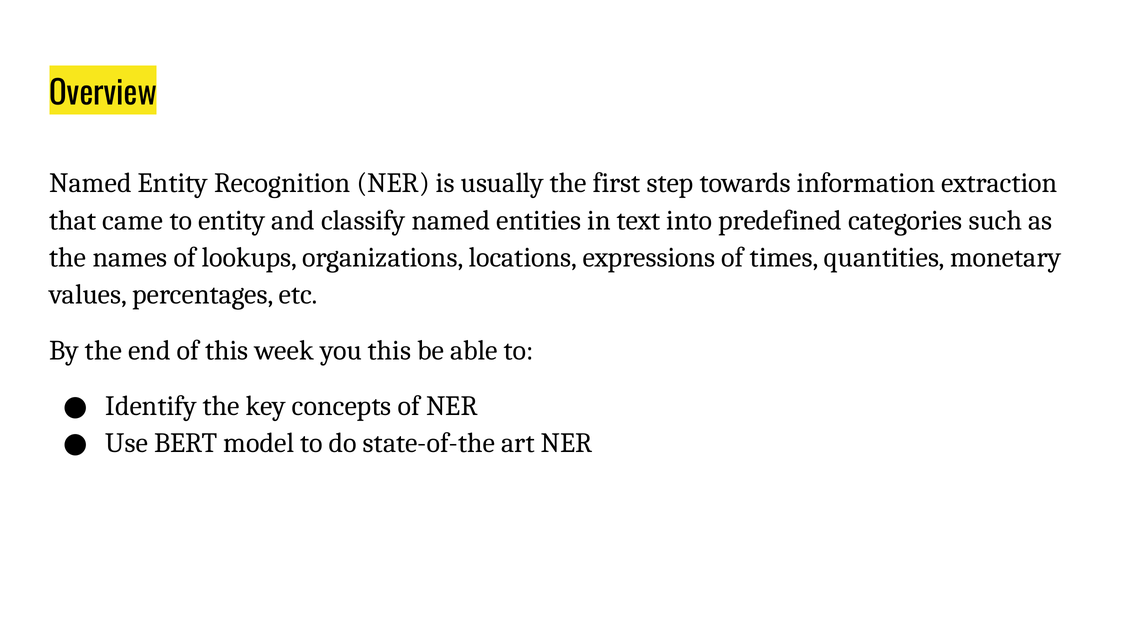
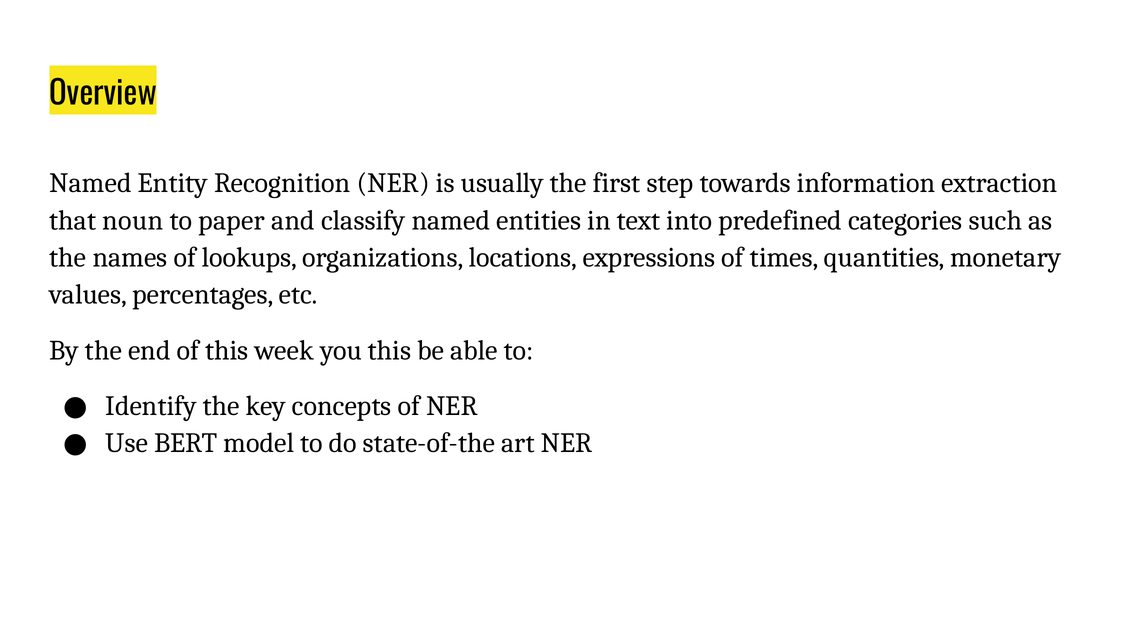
came: came -> noun
to entity: entity -> paper
